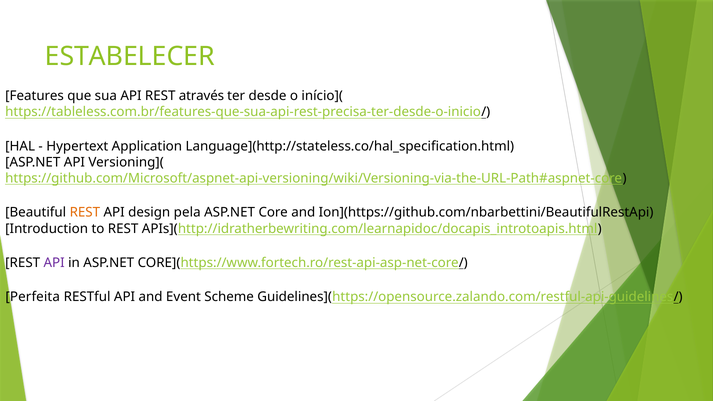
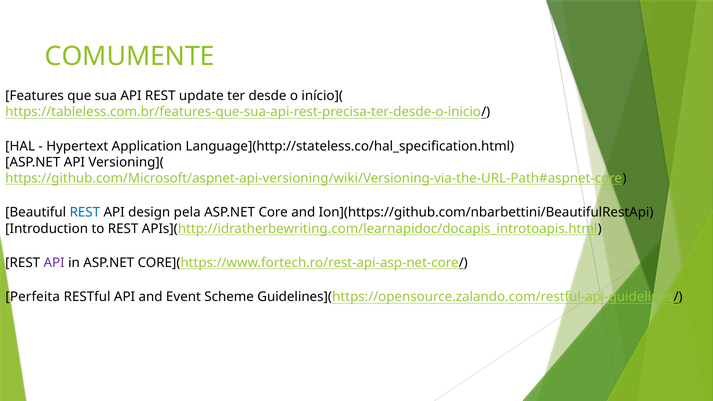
ESTABELECER: ESTABELECER -> COMUMENTE
através: através -> update
REST at (85, 213) colour: orange -> blue
